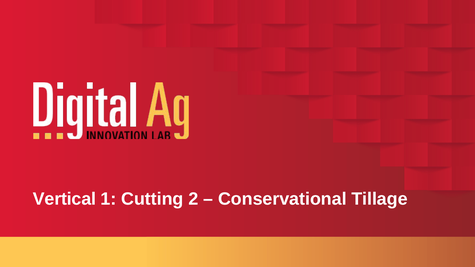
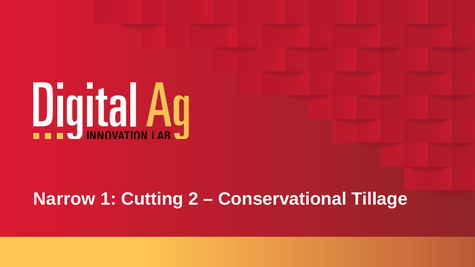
Vertical: Vertical -> Narrow
